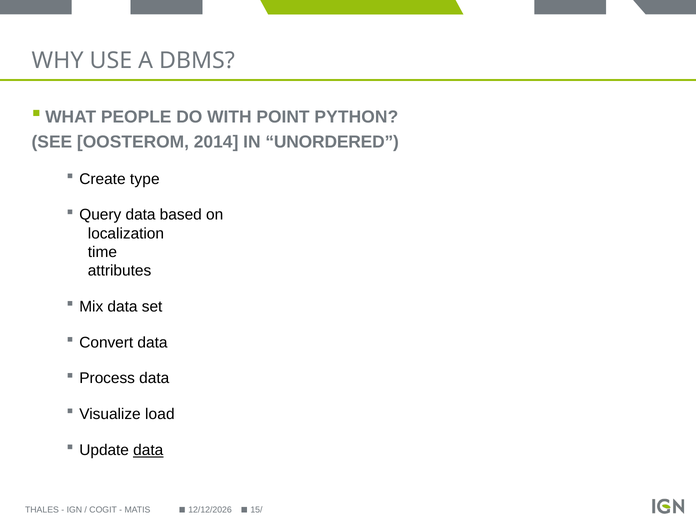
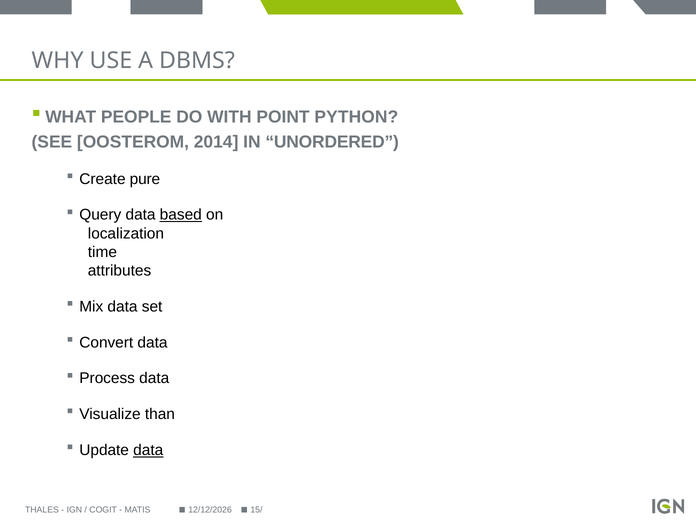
type: type -> pure
based underline: none -> present
load: load -> than
